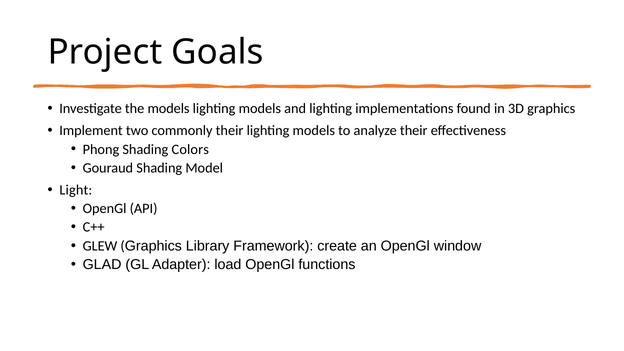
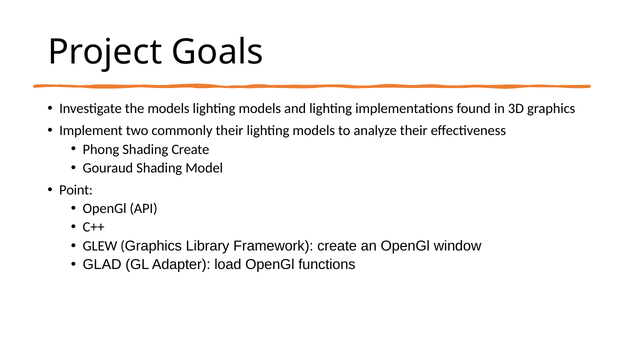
Shading Colors: Colors -> Create
Light: Light -> Point
